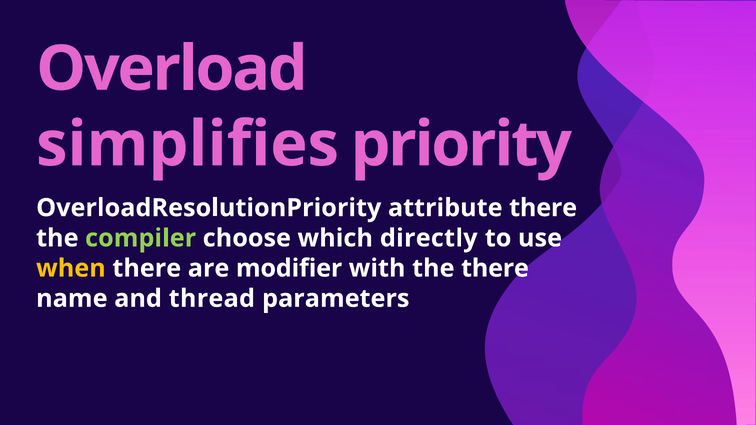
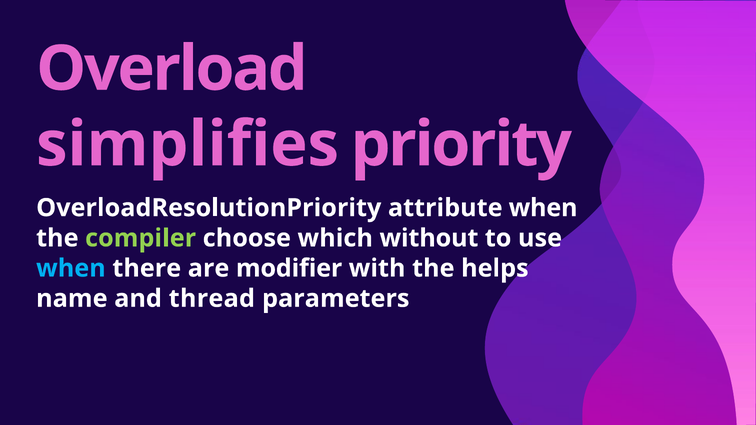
attribute there: there -> when
directly: directly -> without
when at (71, 268) colour: yellow -> light blue
the there: there -> helps
